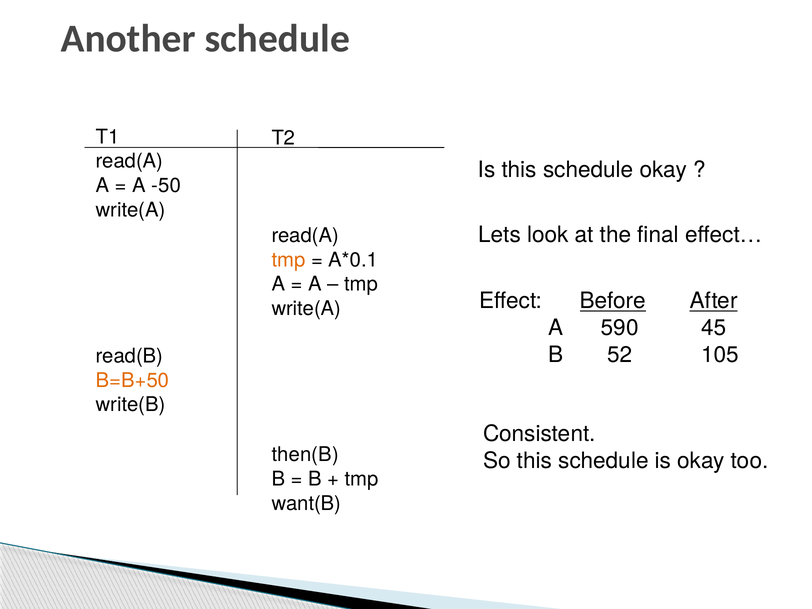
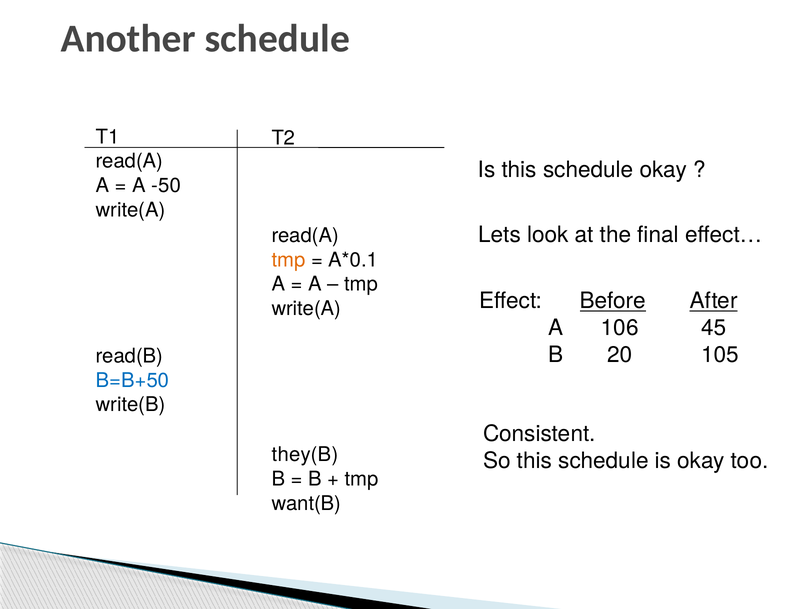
590: 590 -> 106
52: 52 -> 20
B=B+50 colour: orange -> blue
then(B: then(B -> they(B
